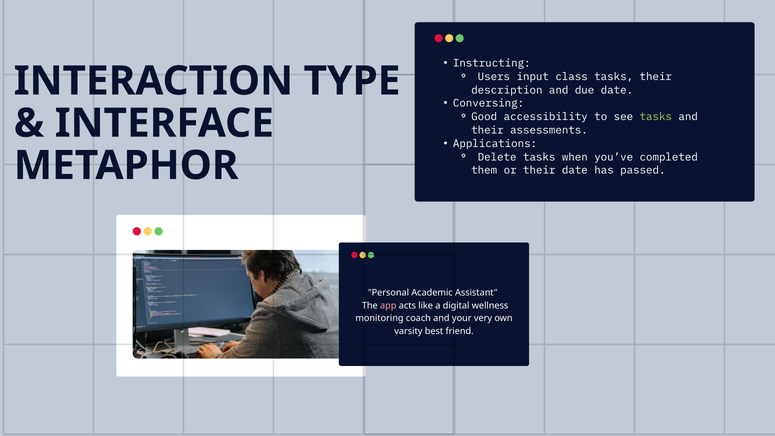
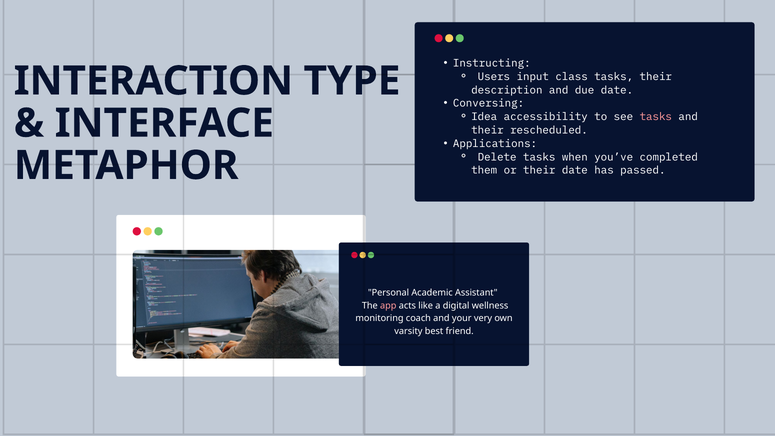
Good: Good -> Idea
tasks at (656, 117) colour: light green -> pink
assessments: assessments -> rescheduled
